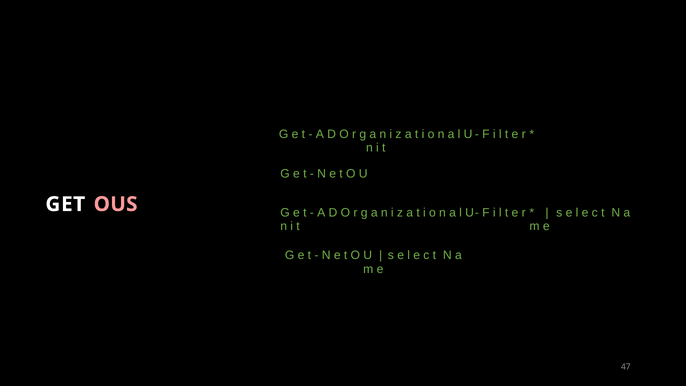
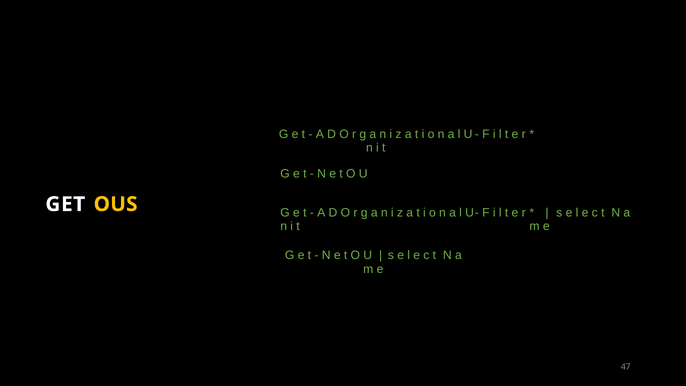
OUS colour: pink -> yellow
